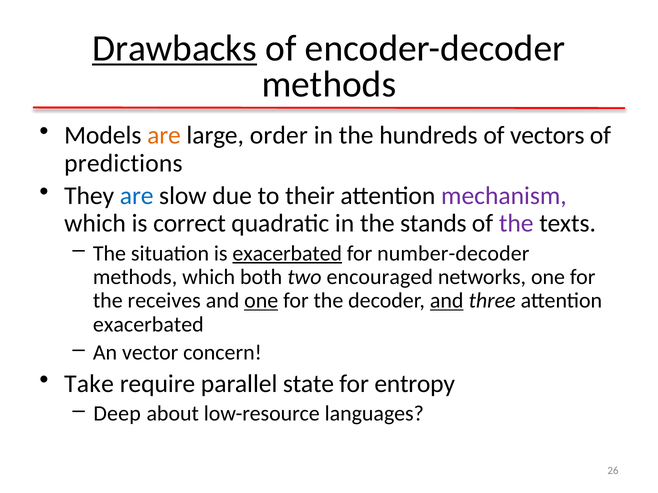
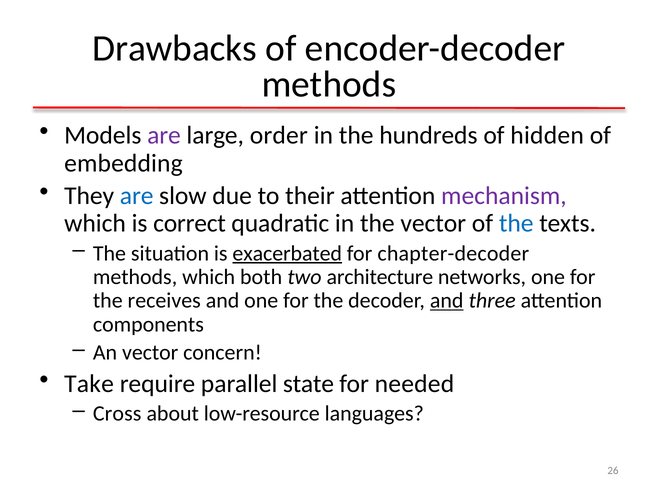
Drawbacks underline: present -> none
are at (164, 136) colour: orange -> purple
vectors: vectors -> hidden
predictions: predictions -> embedding
the stands: stands -> vector
the at (516, 224) colour: purple -> blue
number-decoder: number-decoder -> chapter-decoder
encouraged: encouraged -> architecture
one at (261, 301) underline: present -> none
exacerbated at (148, 325): exacerbated -> components
entropy: entropy -> needed
Deep: Deep -> Cross
